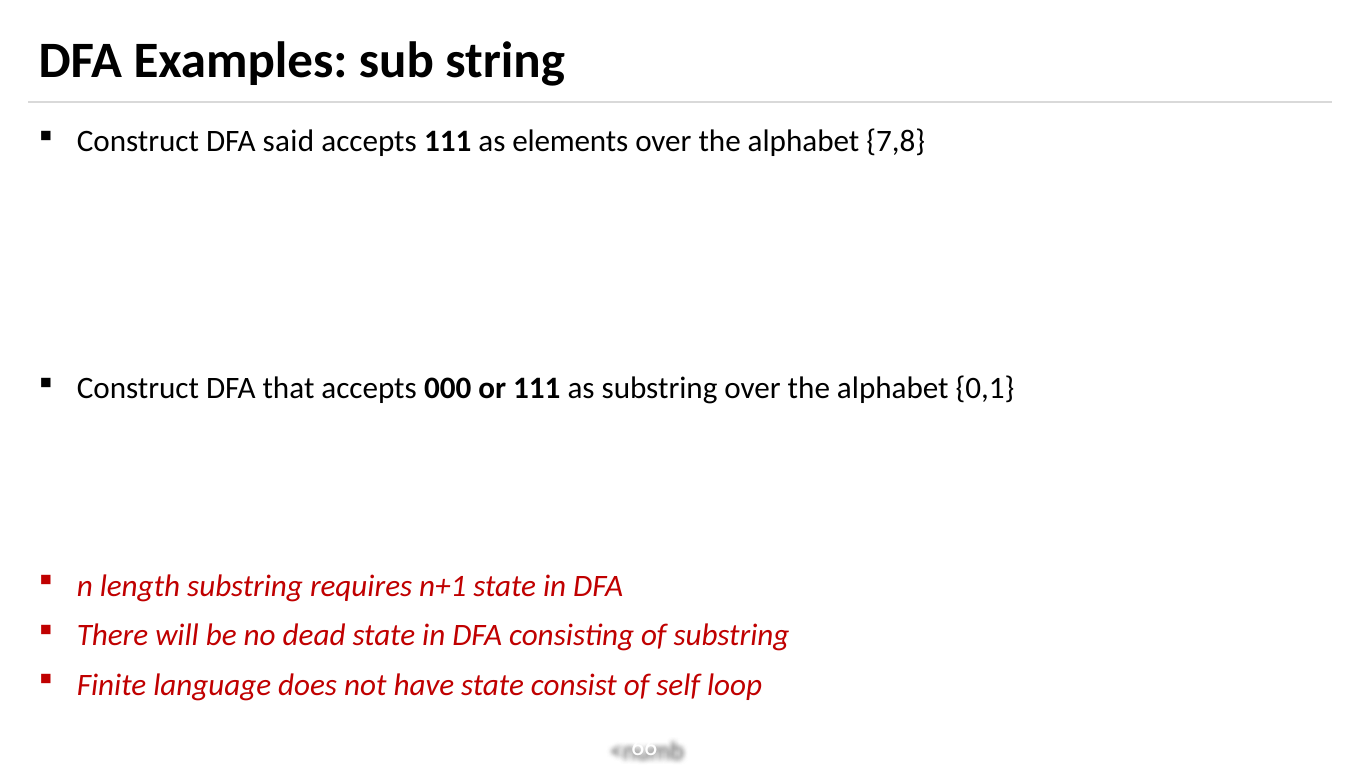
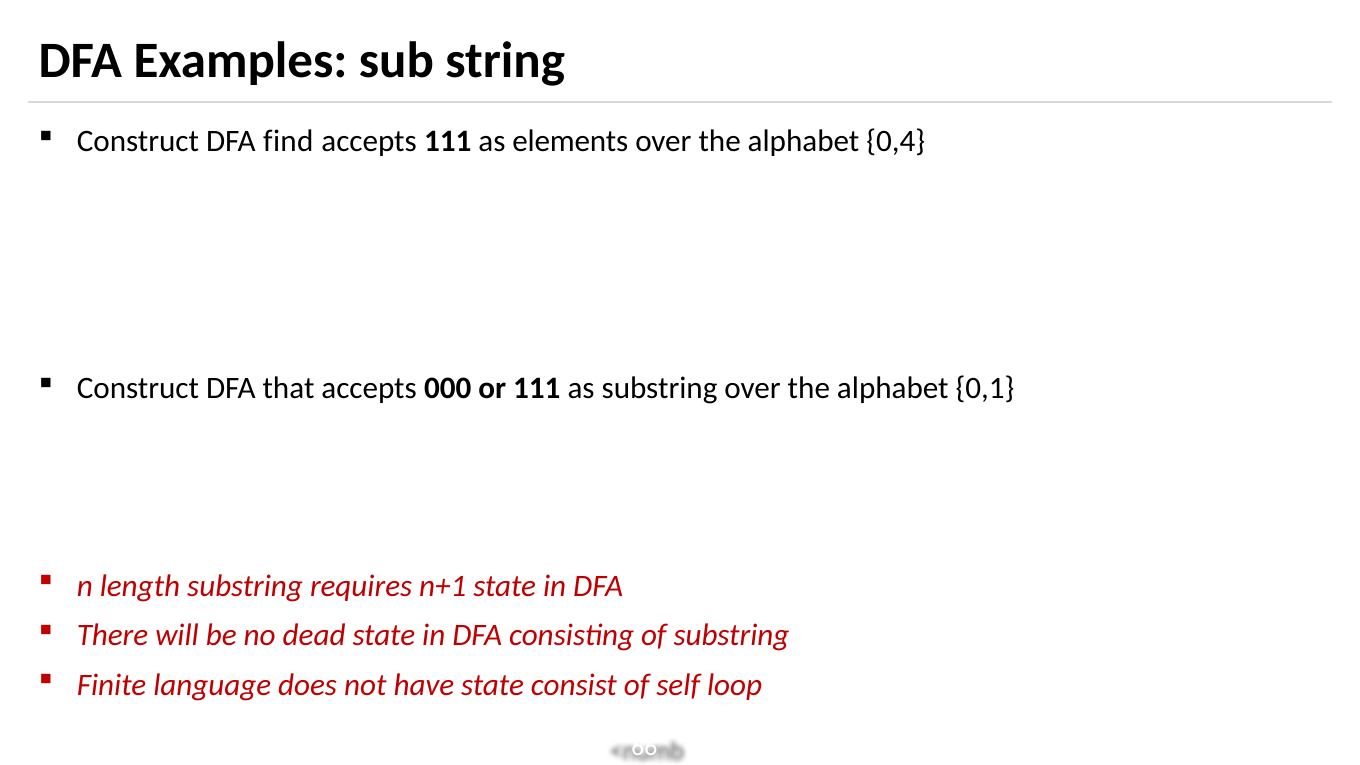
said: said -> find
7,8: 7,8 -> 0,4
